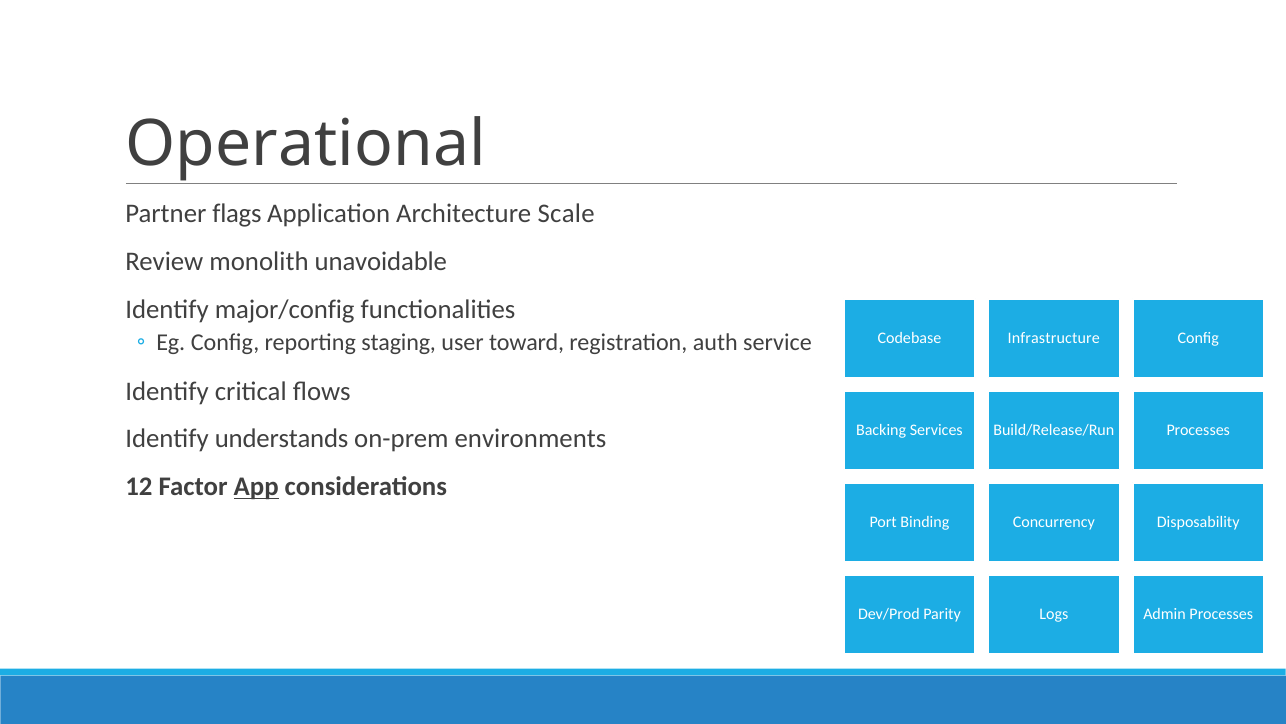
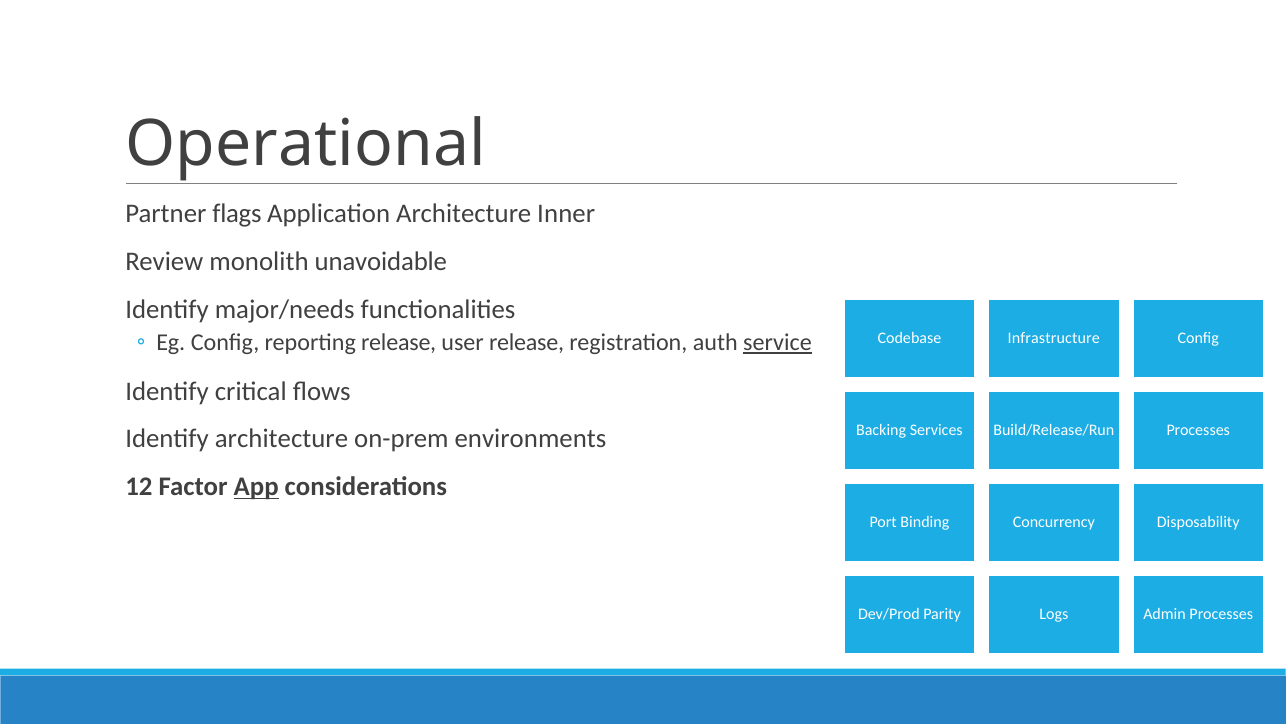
Scale: Scale -> Inner
major/config: major/config -> major/needs
reporting staging: staging -> release
user toward: toward -> release
service underline: none -> present
Identify understands: understands -> architecture
